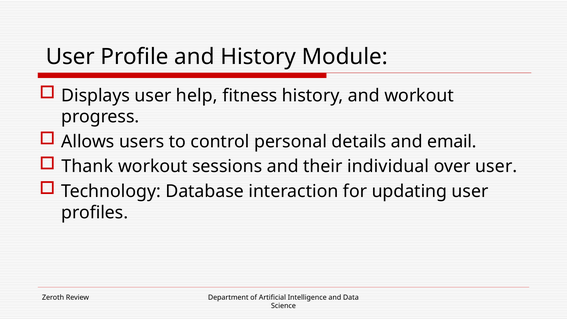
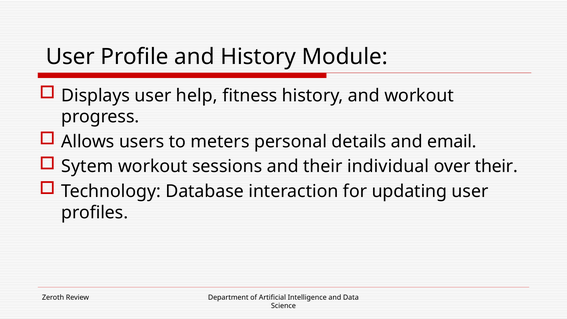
control: control -> meters
Thank: Thank -> Sytem
over user: user -> their
